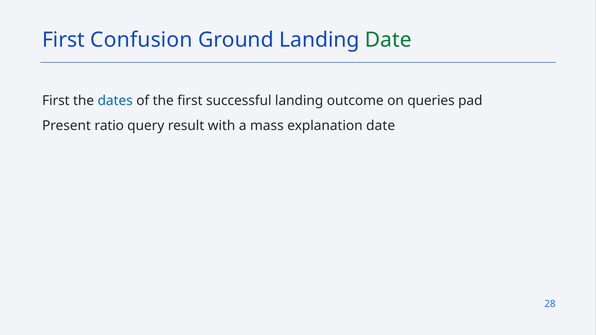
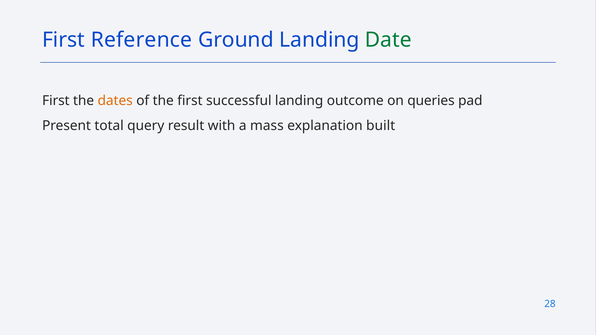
Confusion: Confusion -> Reference
dates colour: blue -> orange
ratio: ratio -> total
explanation date: date -> built
